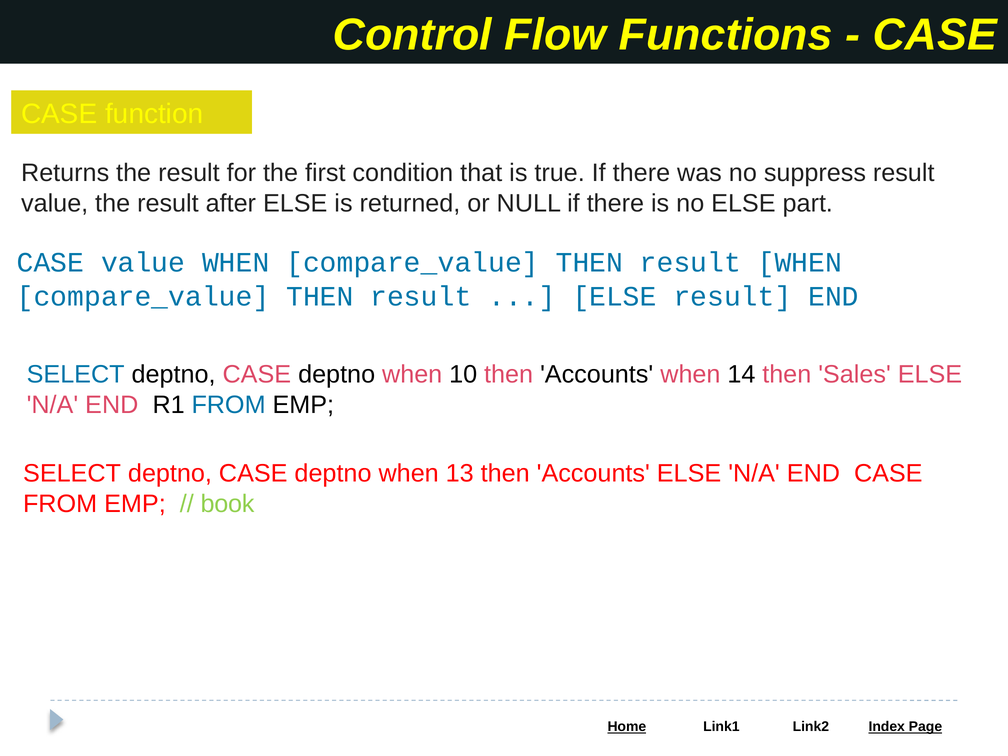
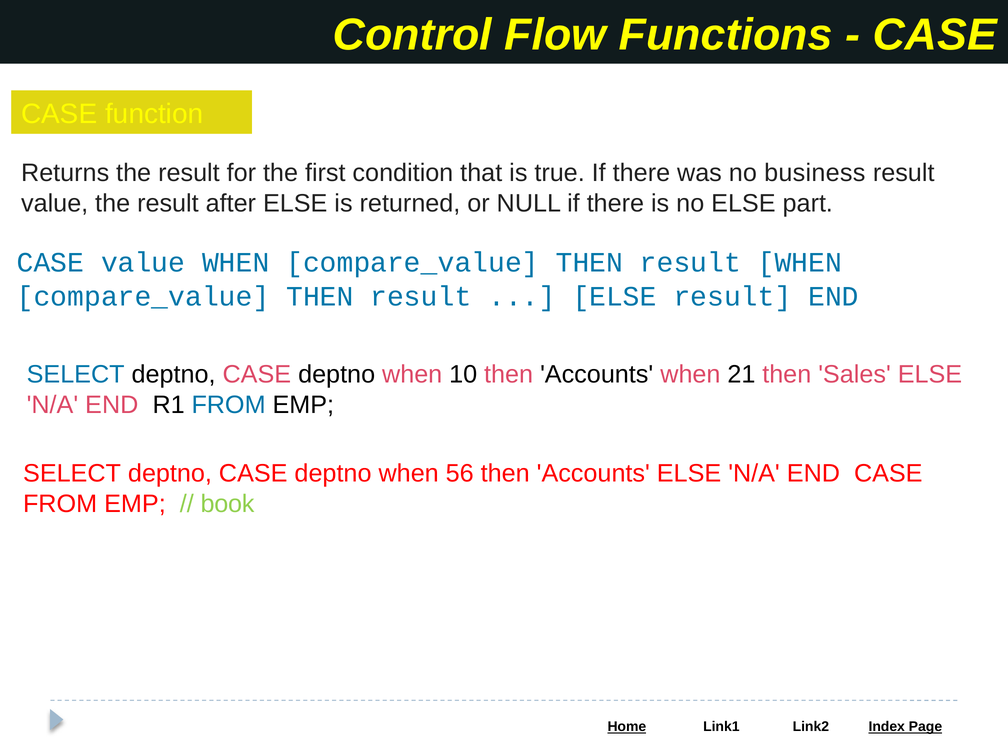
suppress: suppress -> business
14: 14 -> 21
13: 13 -> 56
